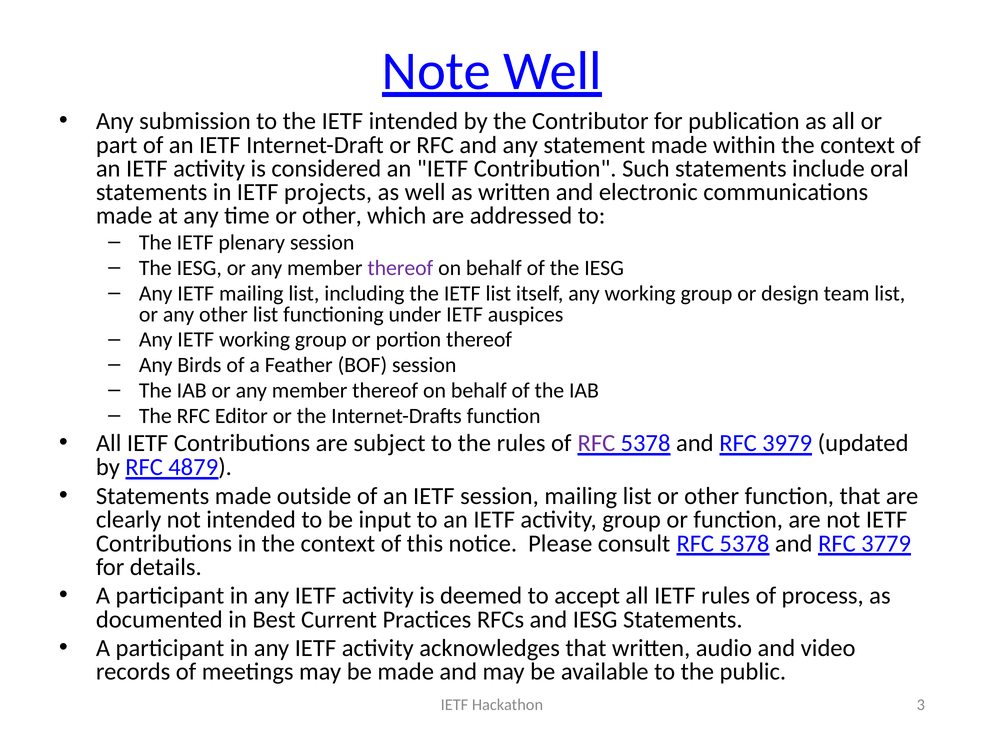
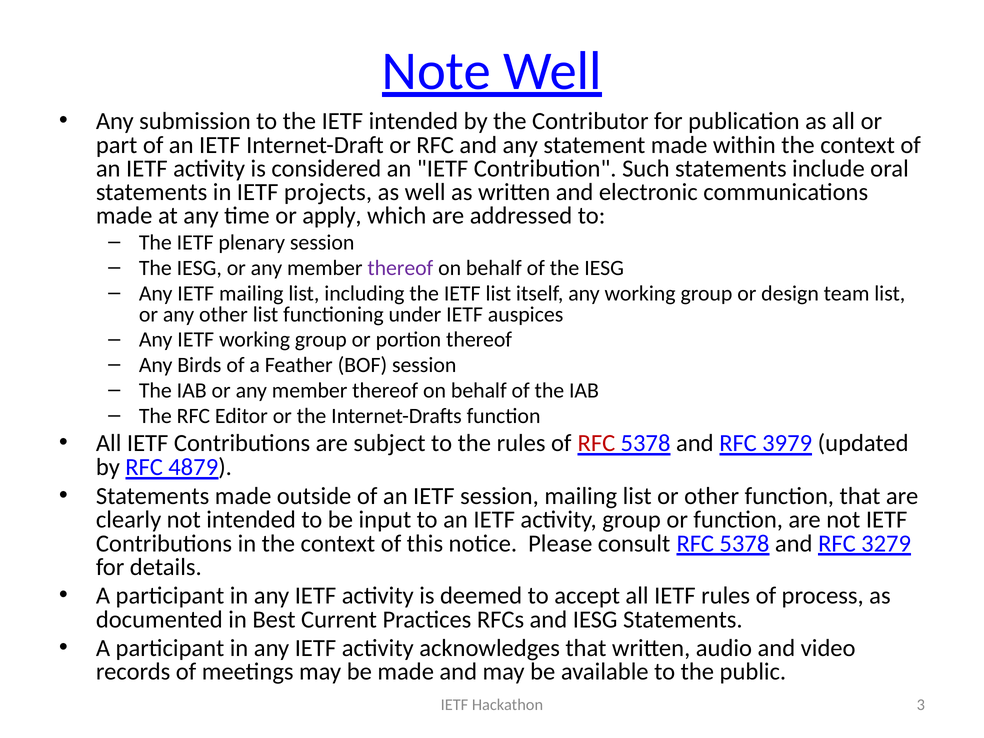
time or other: other -> apply
RFC at (596, 443) colour: purple -> red
3779: 3779 -> 3279
